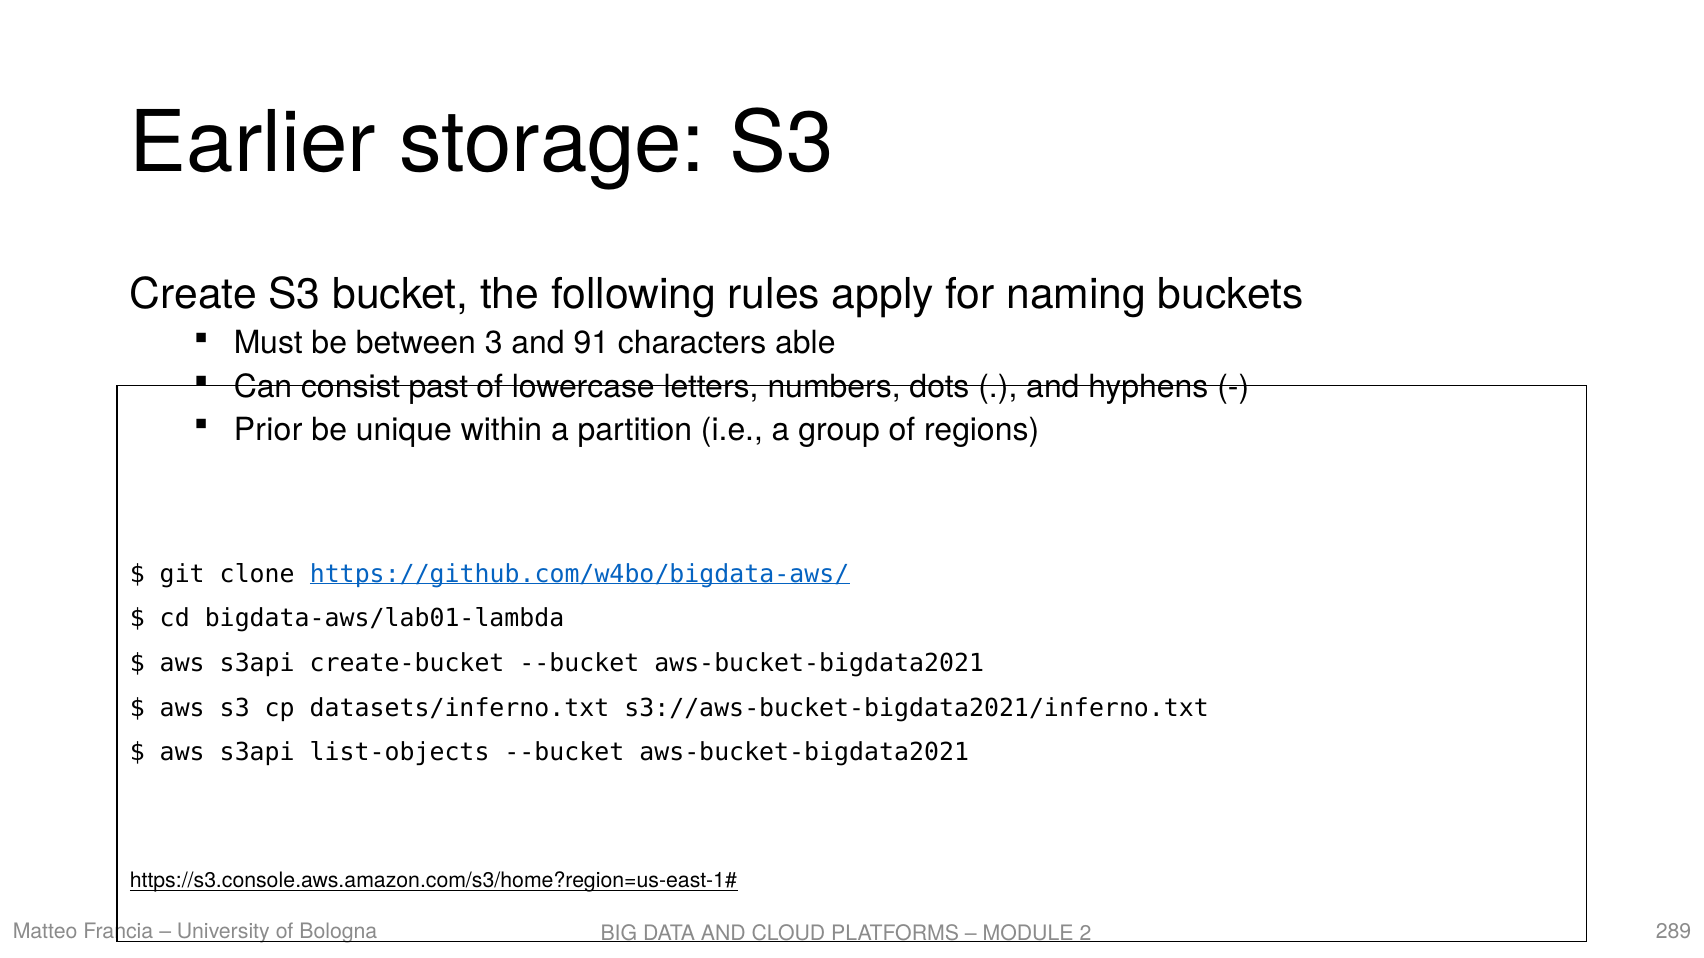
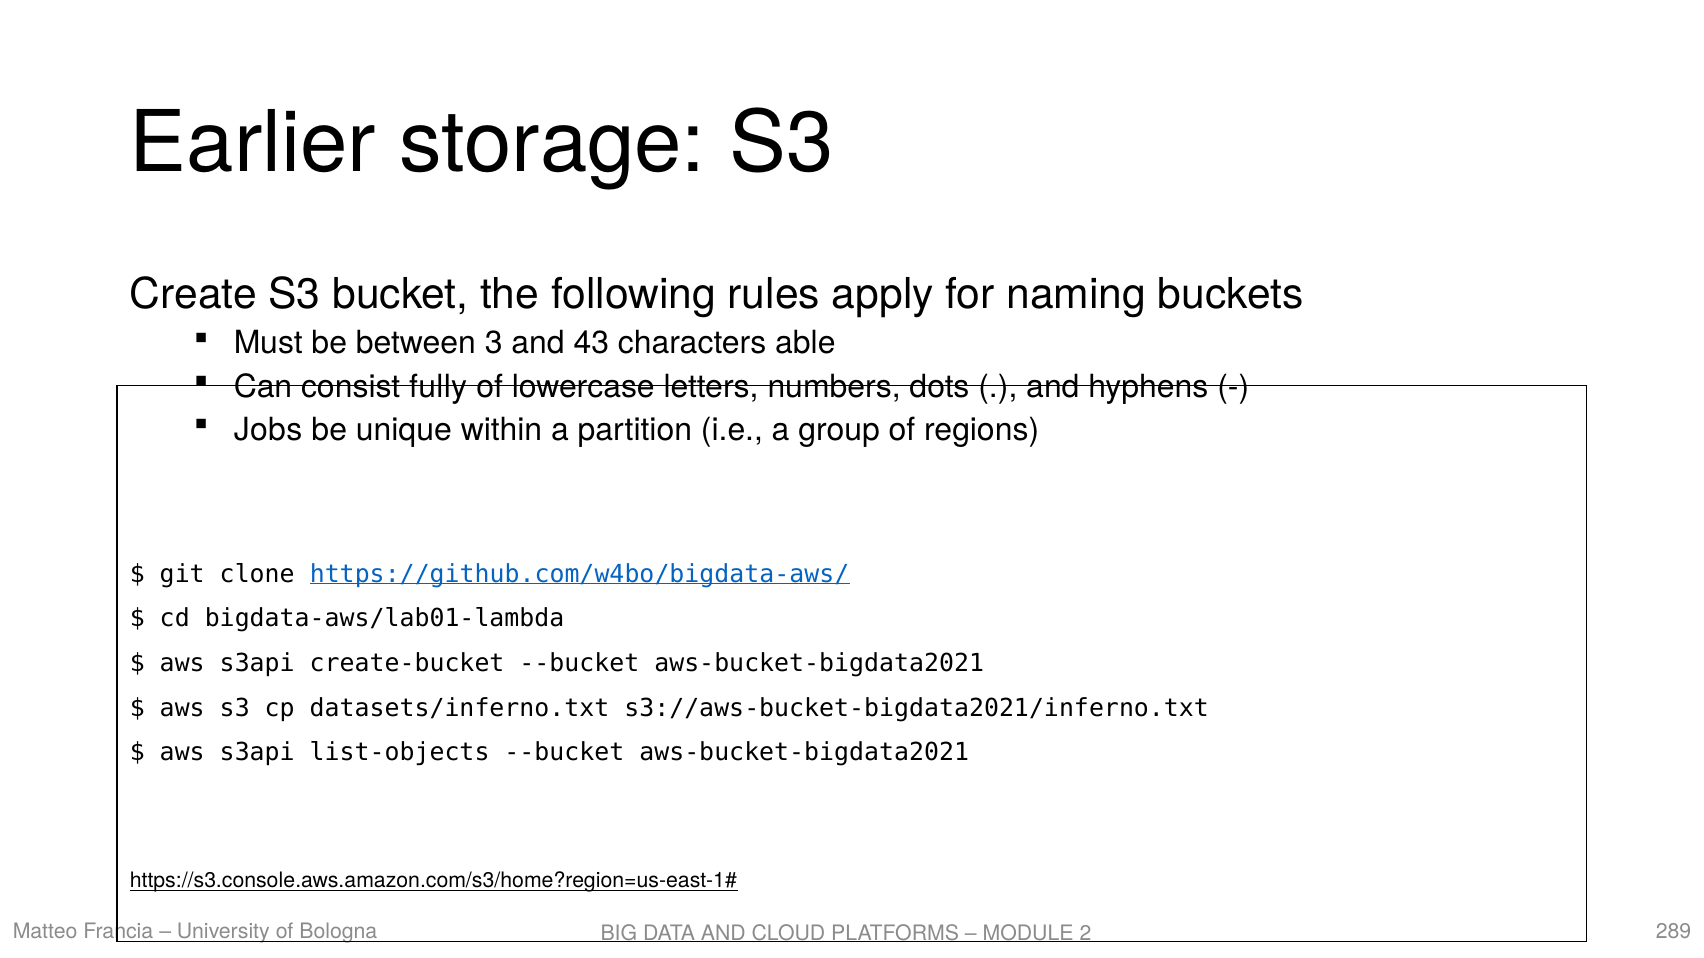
91: 91 -> 43
past: past -> fully
Prior: Prior -> Jobs
